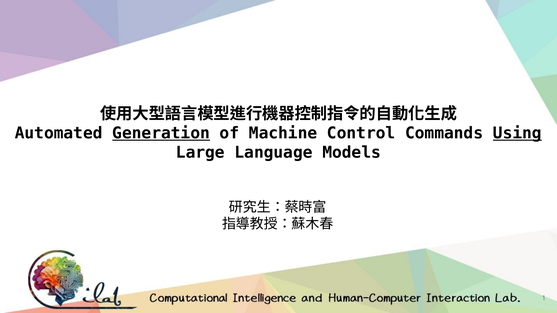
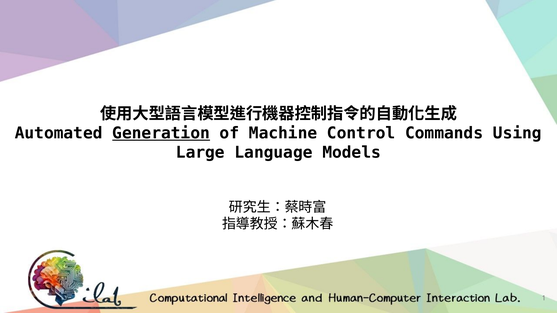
Using underline: present -> none
